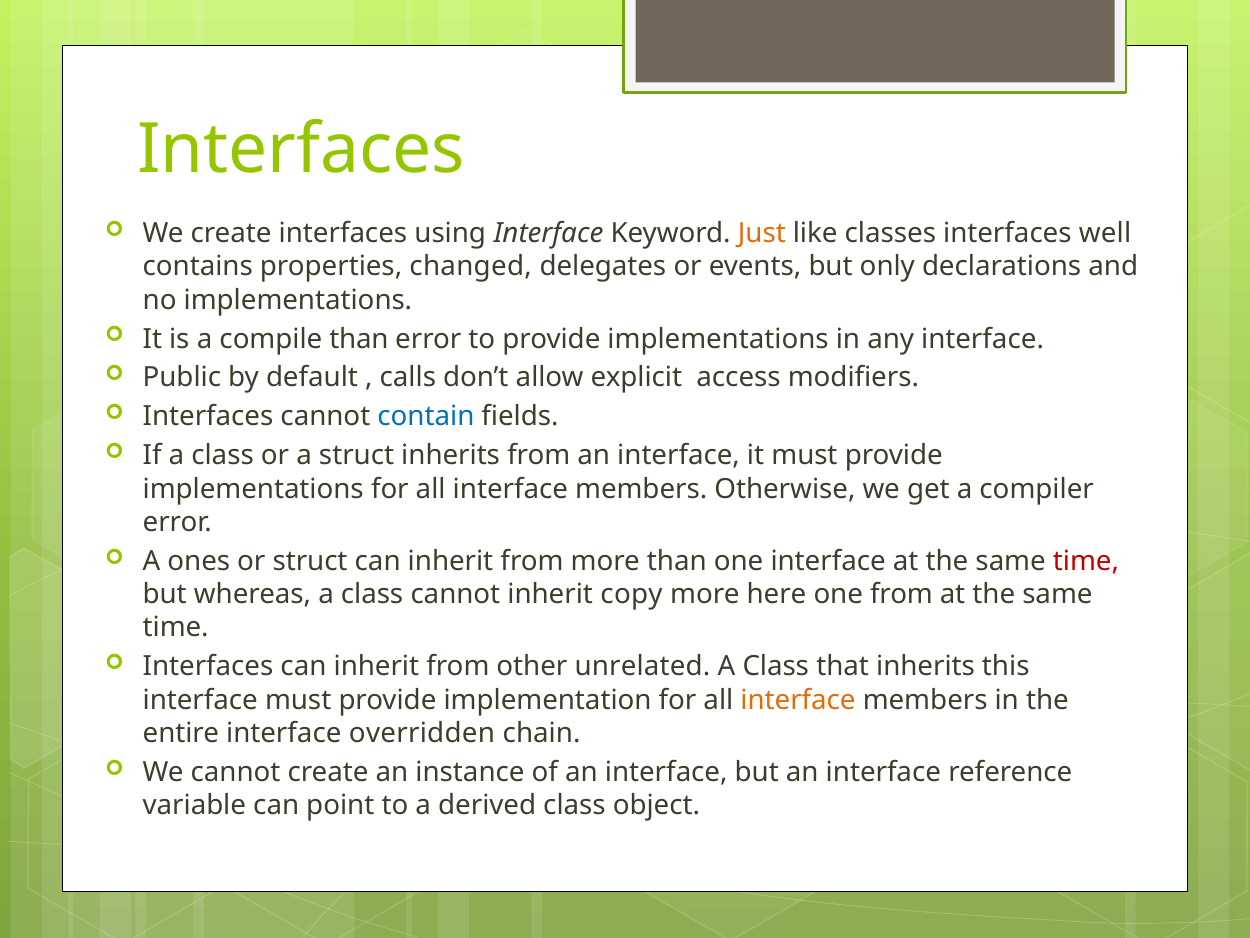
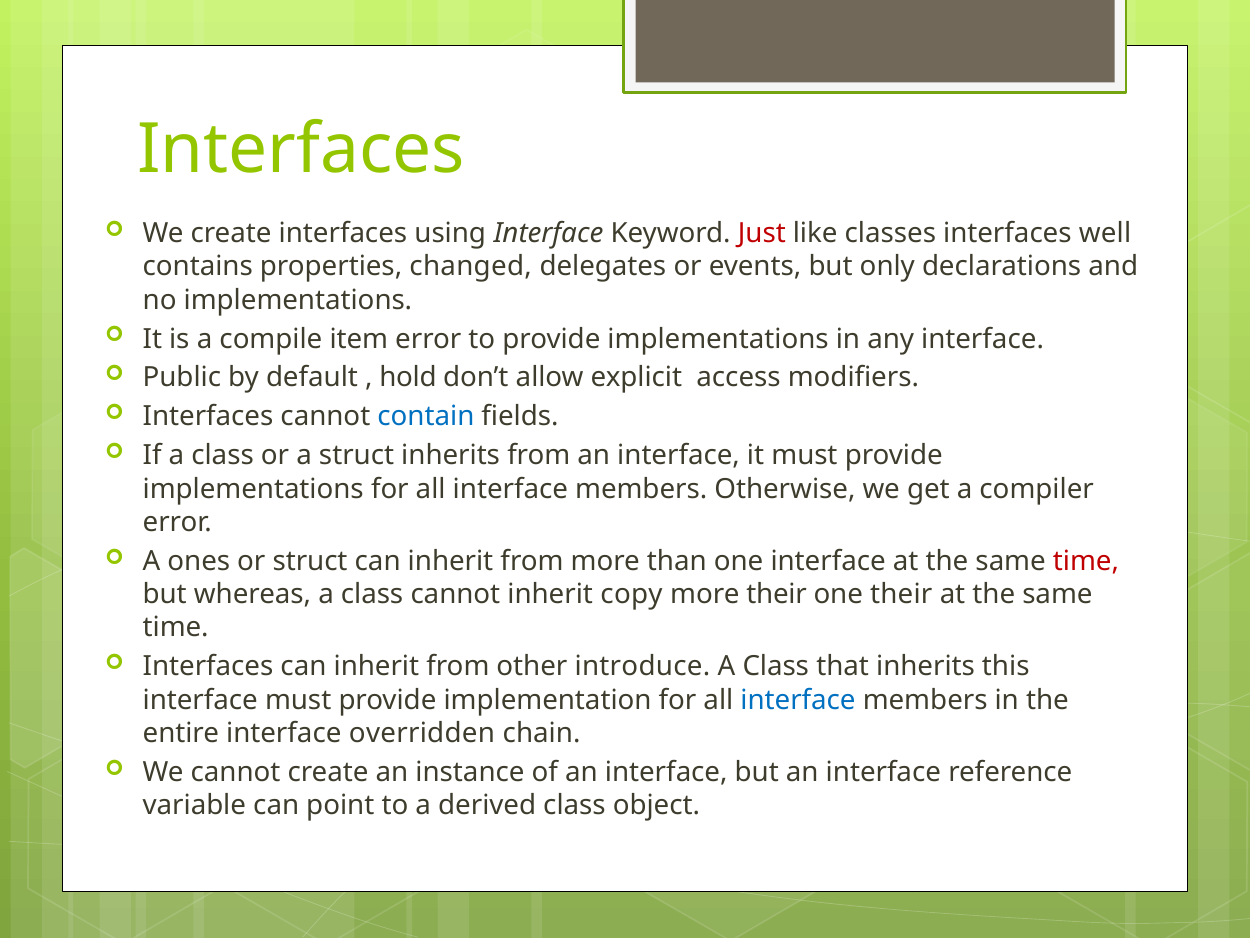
Just colour: orange -> red
compile than: than -> item
calls: calls -> hold
more here: here -> their
one from: from -> their
unrelated: unrelated -> introduce
interface at (798, 700) colour: orange -> blue
